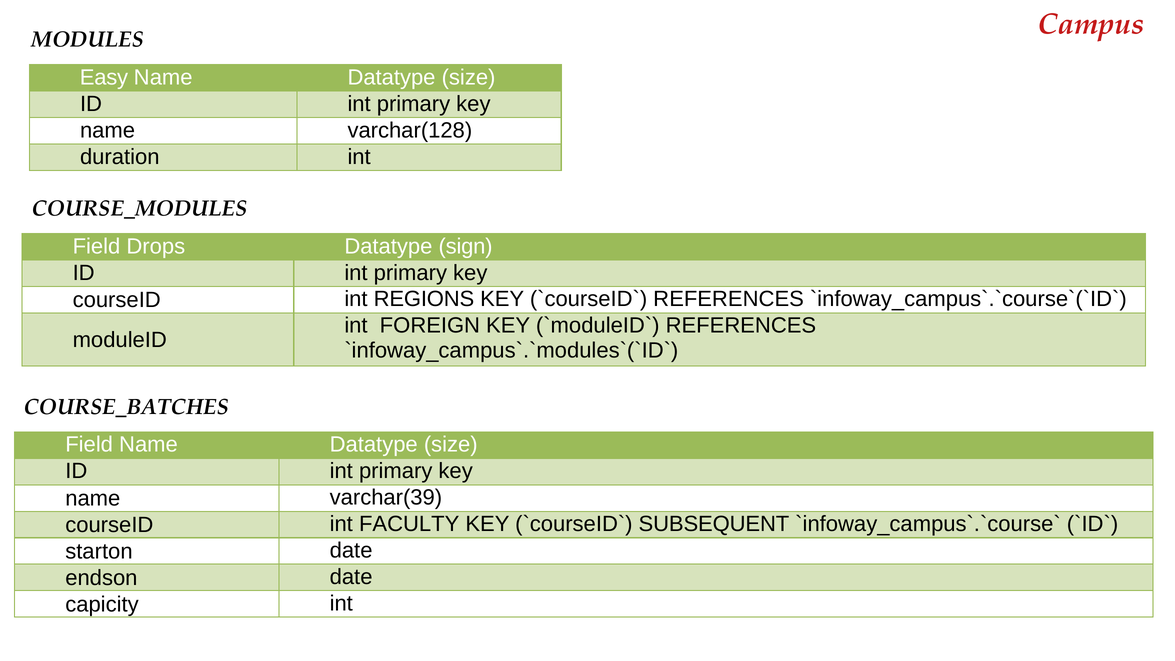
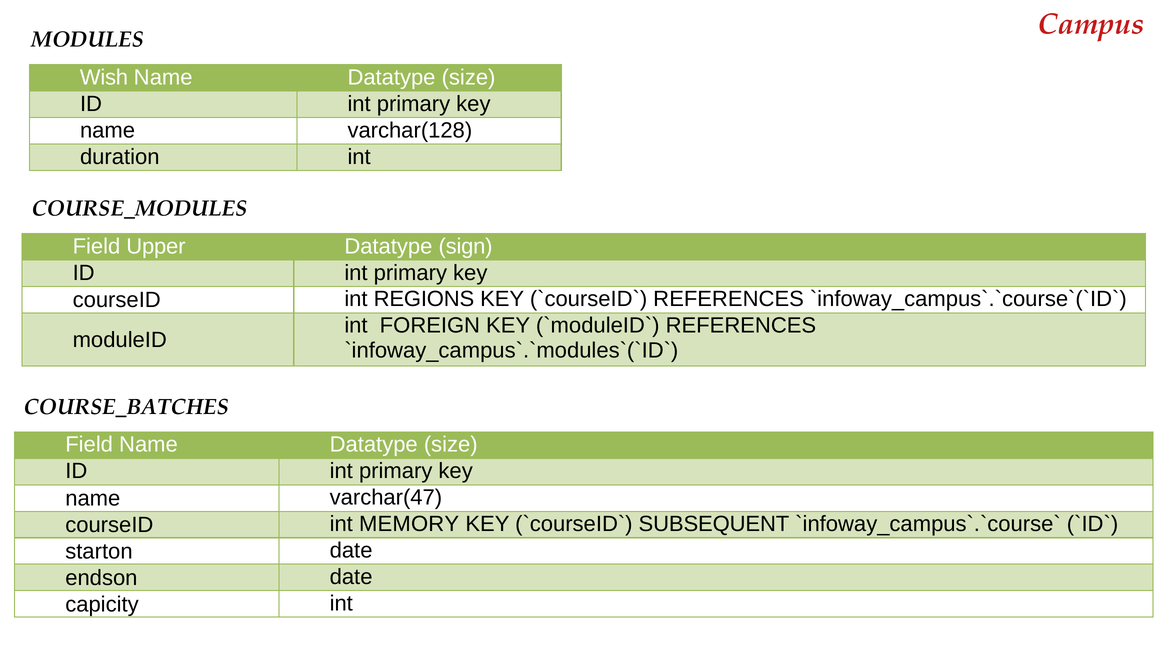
Easy: Easy -> Wish
Drops: Drops -> Upper
varchar(39: varchar(39 -> varchar(47
FACULTY: FACULTY -> MEMORY
